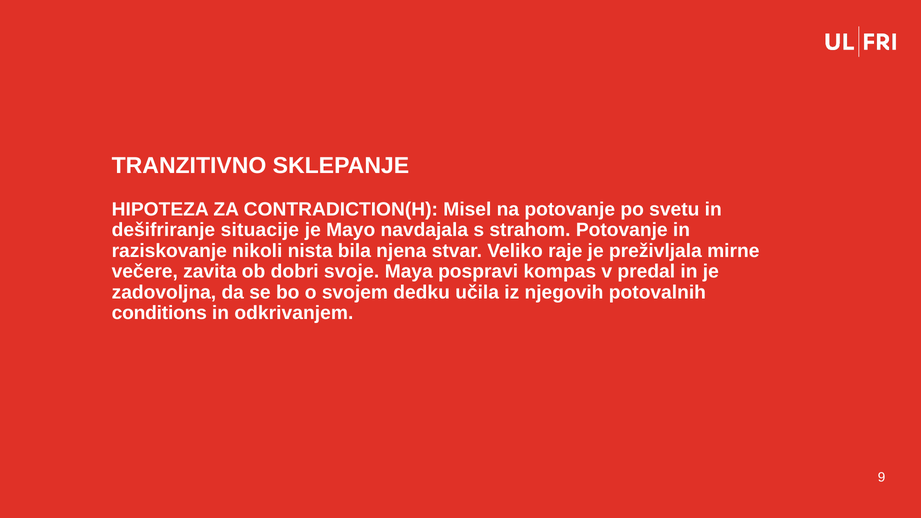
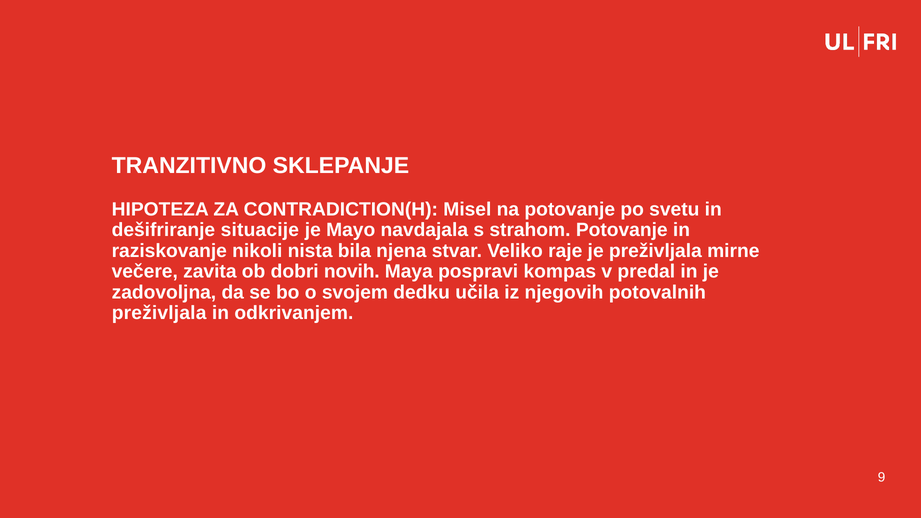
svoje: svoje -> novih
conditions at (159, 313): conditions -> preživljala
